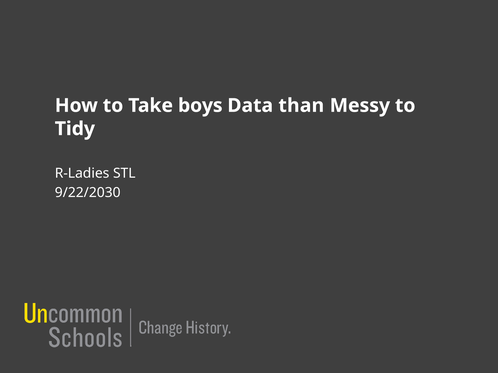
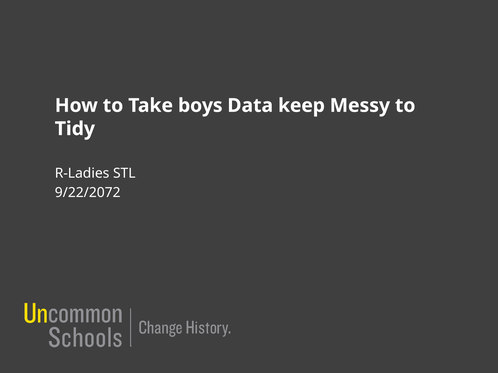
than: than -> keep
9/22/2030: 9/22/2030 -> 9/22/2072
